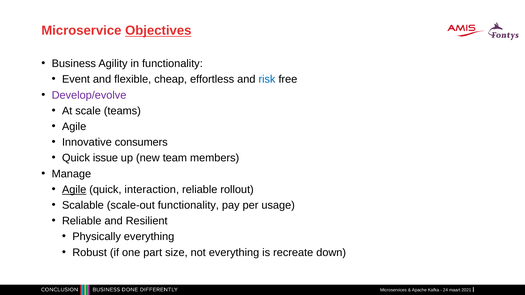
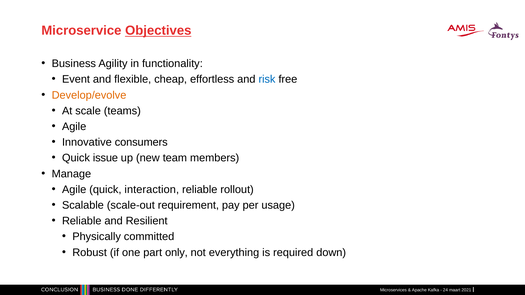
Develop/evolve colour: purple -> orange
Agile at (74, 190) underline: present -> none
scale-out functionality: functionality -> requirement
Physically everything: everything -> committed
size: size -> only
recreate: recreate -> required
